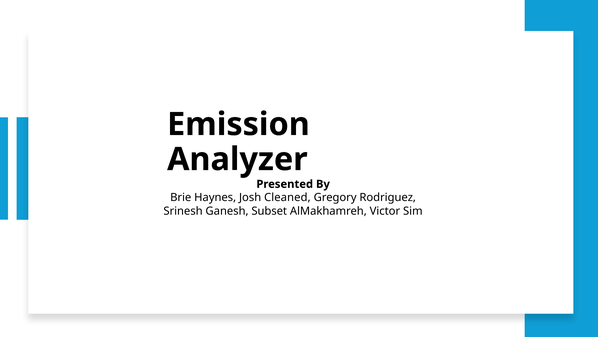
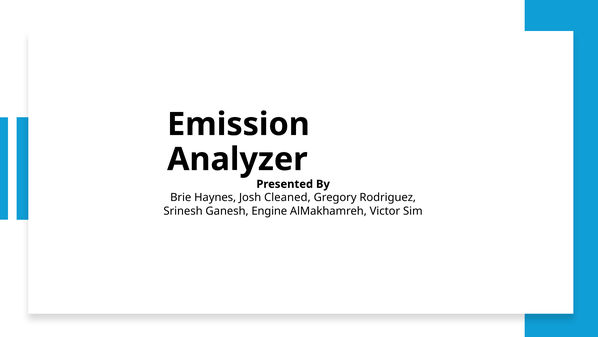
Subset: Subset -> Engine
